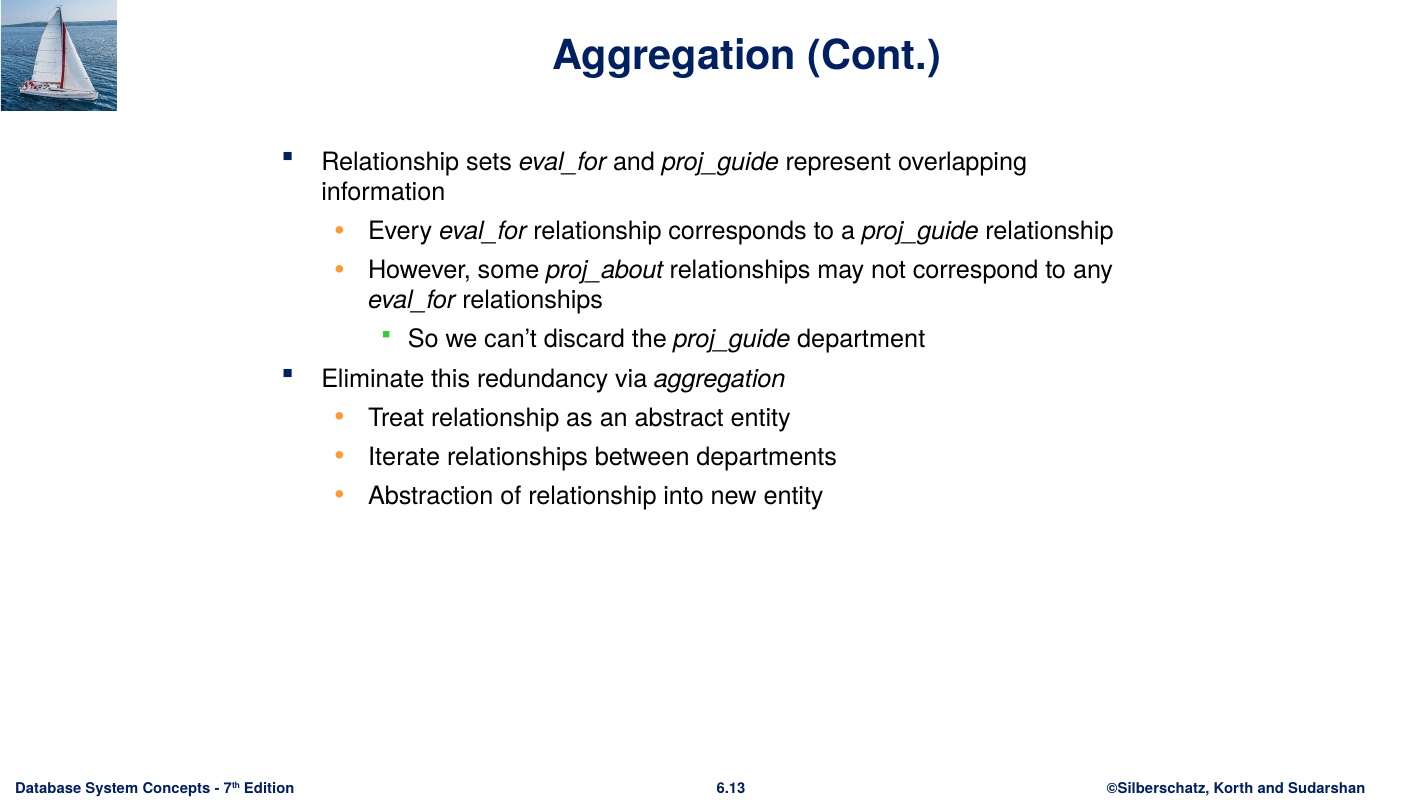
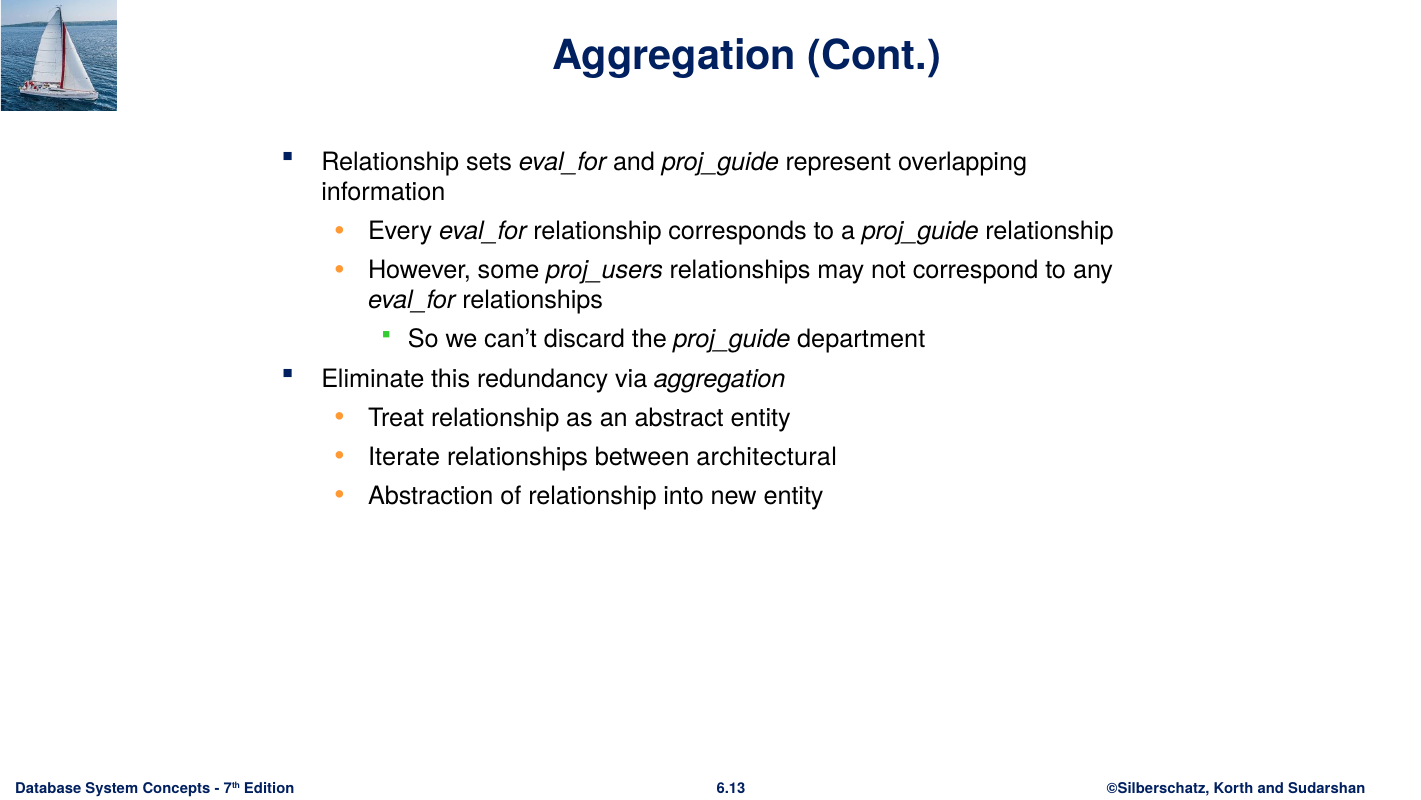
proj_about: proj_about -> proj_users
departments: departments -> architectural
